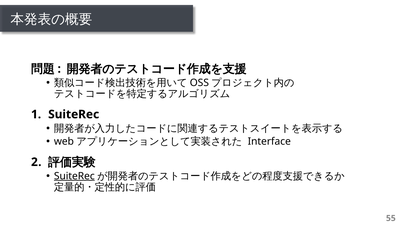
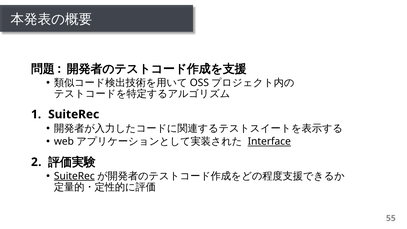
Interface underline: none -> present
